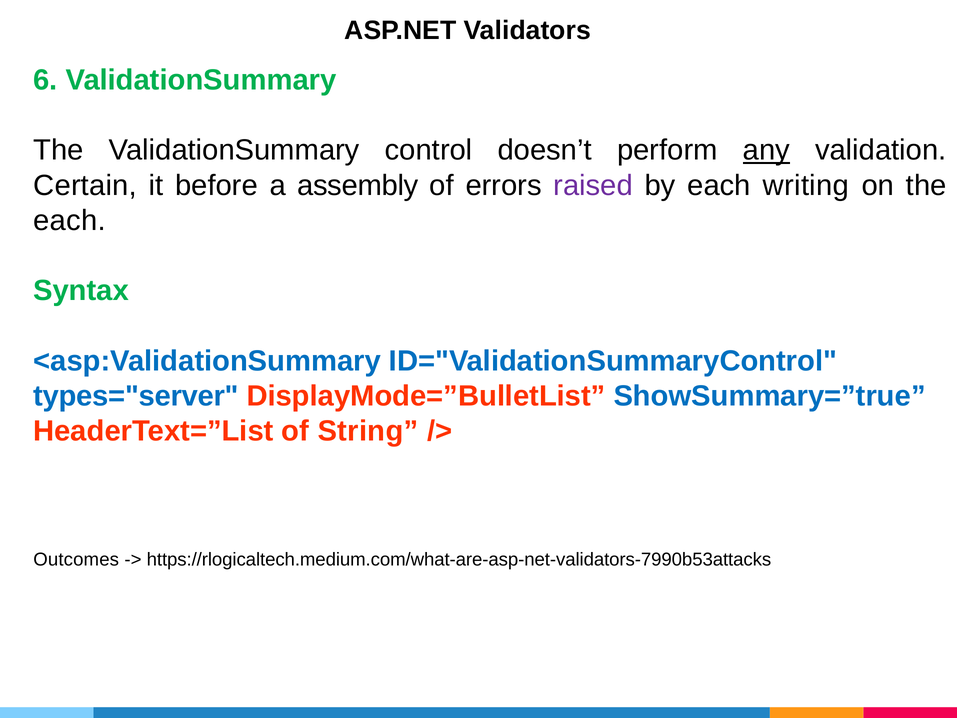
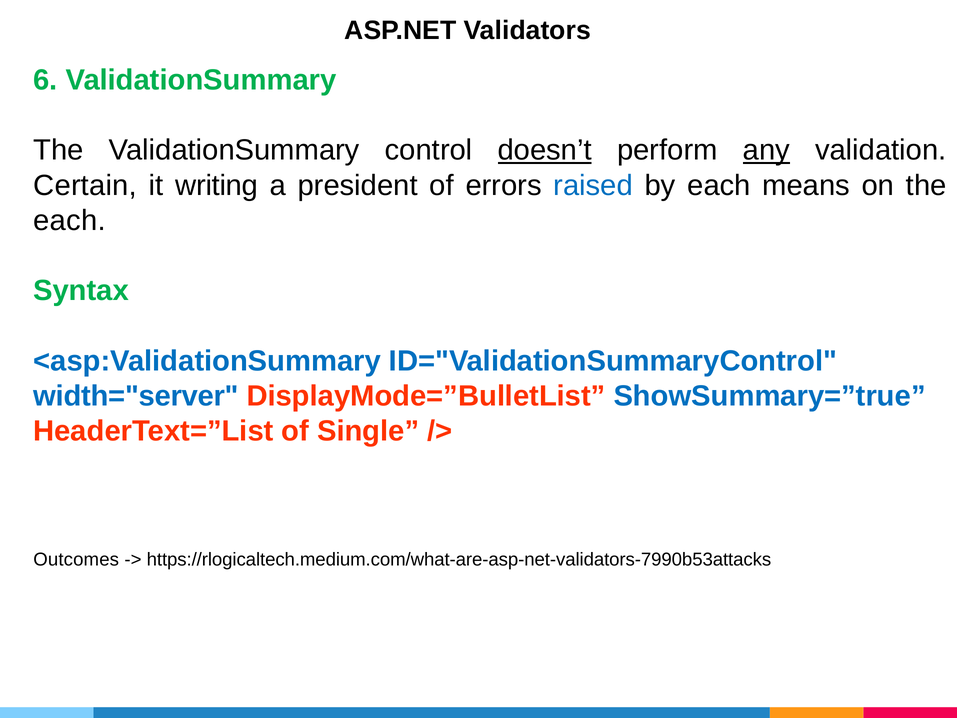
doesn’t underline: none -> present
before: before -> writing
assembly: assembly -> president
raised colour: purple -> blue
writing: writing -> means
types="server: types="server -> width="server
String: String -> Single
